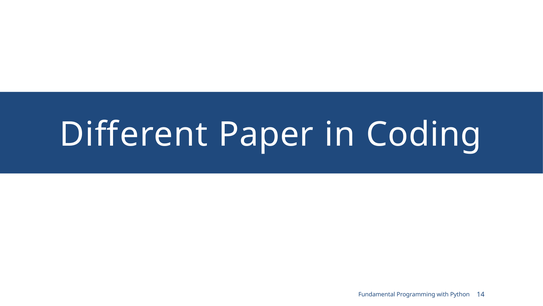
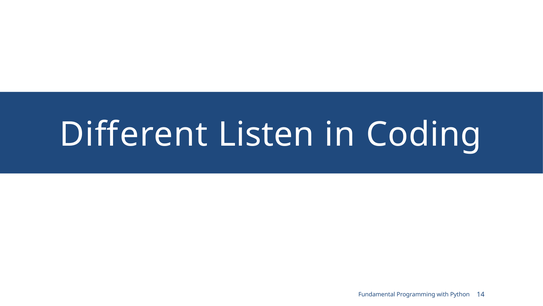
Paper: Paper -> Listen
